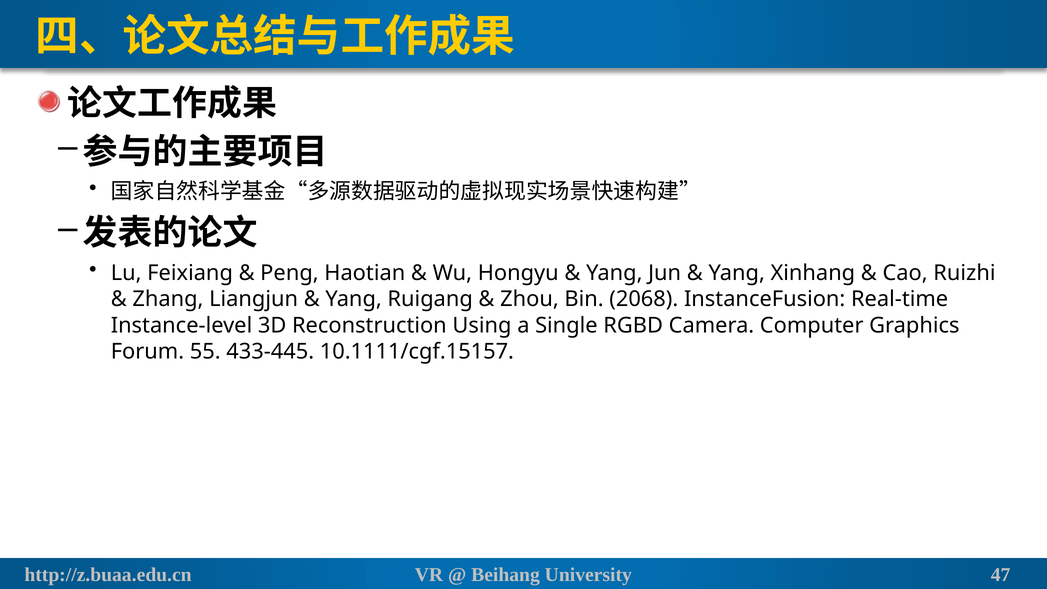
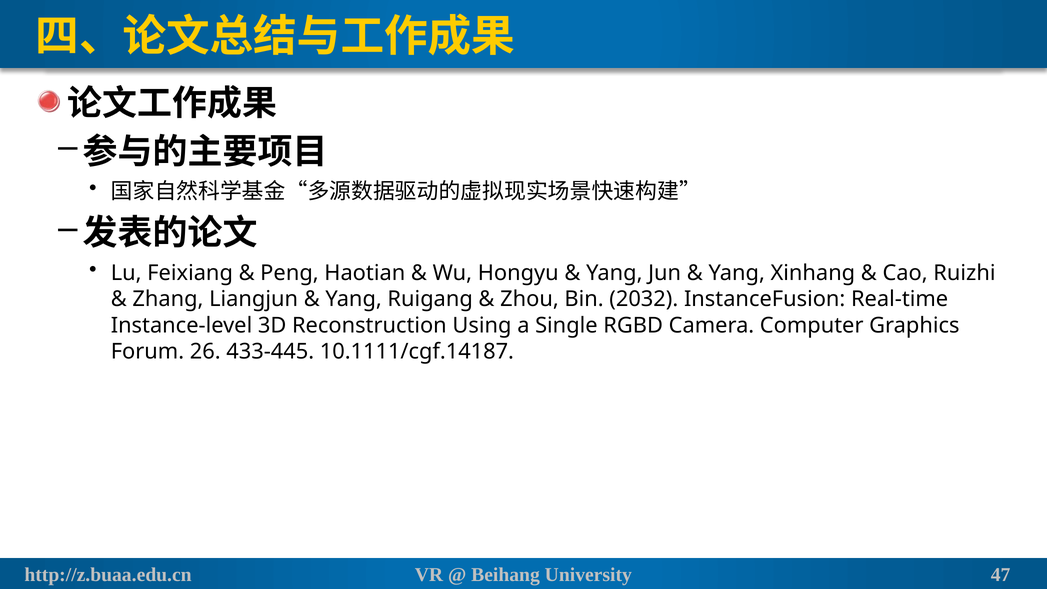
2068: 2068 -> 2032
55: 55 -> 26
10.1111/cgf.15157: 10.1111/cgf.15157 -> 10.1111/cgf.14187
